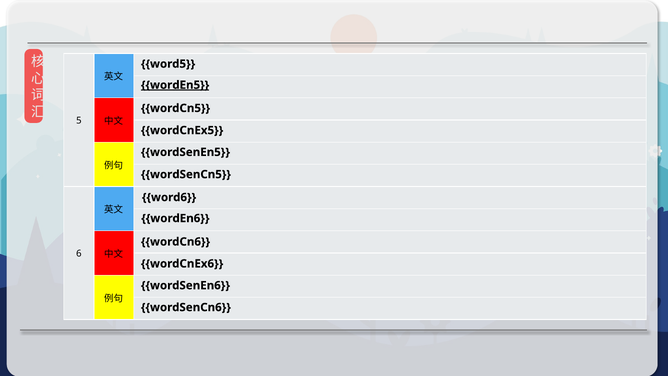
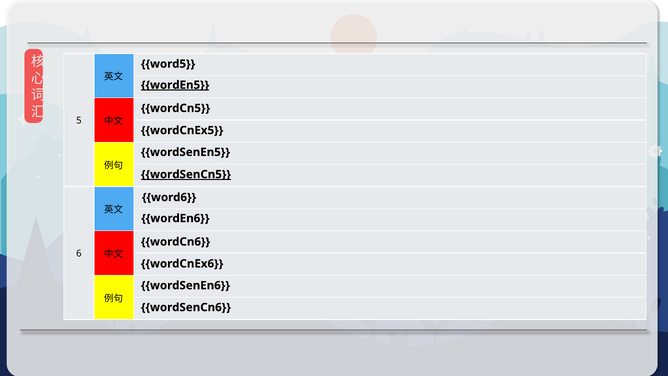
wordSenCn5 underline: none -> present
